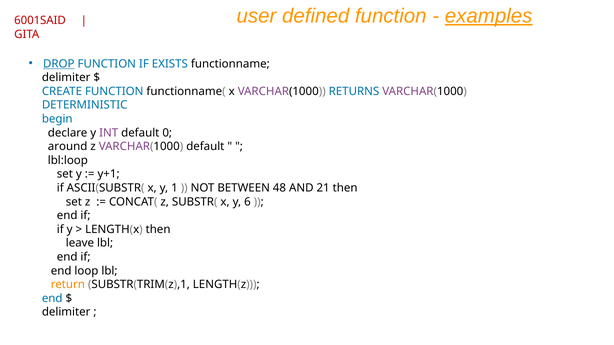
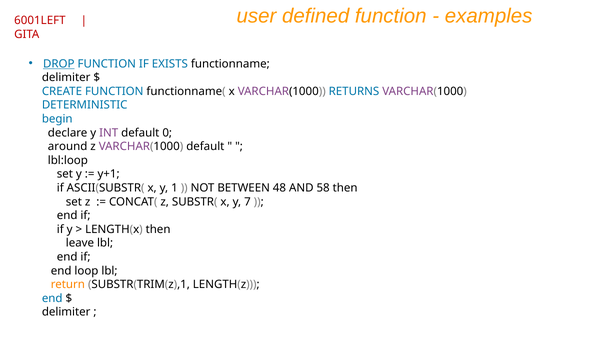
examples underline: present -> none
6001SAID: 6001SAID -> 6001LEFT
21: 21 -> 58
6: 6 -> 7
